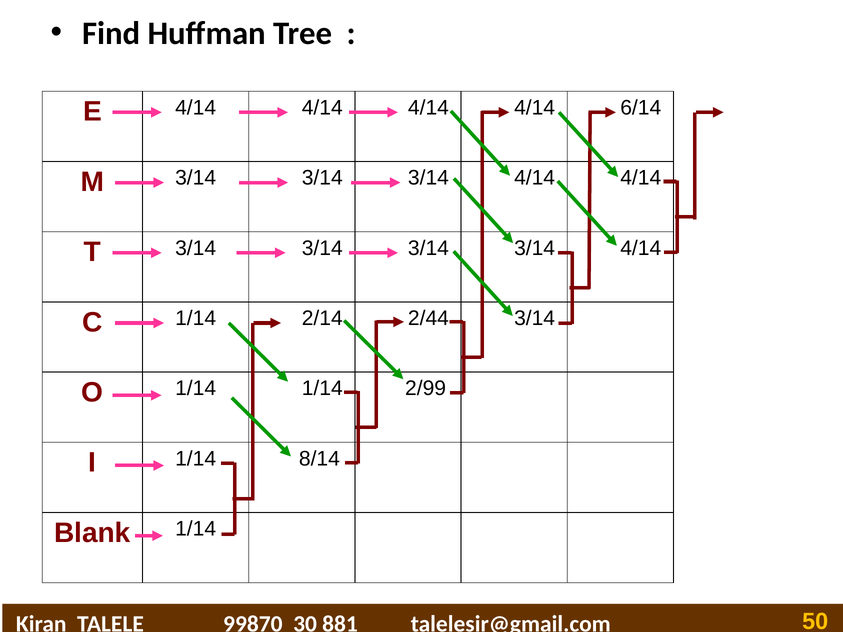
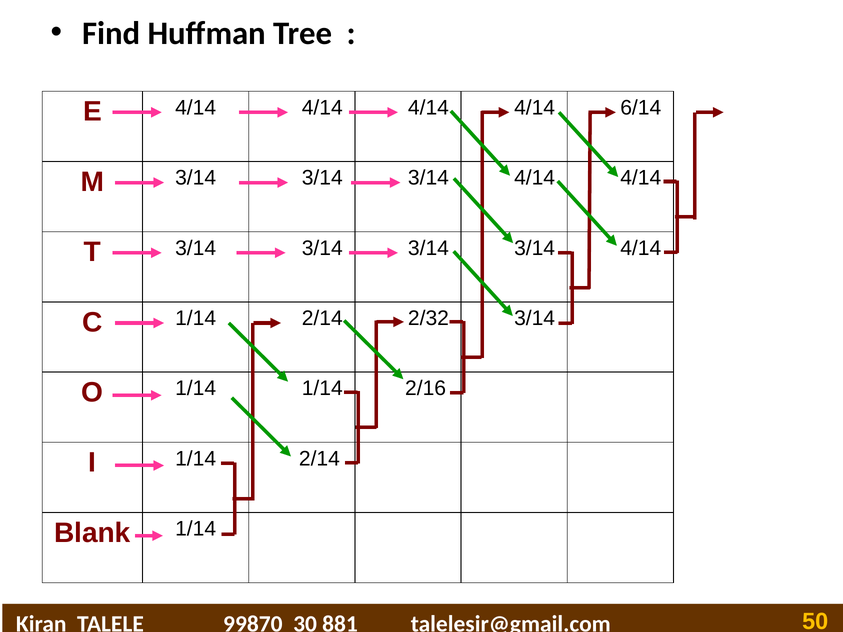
2/44: 2/44 -> 2/32
2/99: 2/99 -> 2/16
I 1/14 8/14: 8/14 -> 2/14
